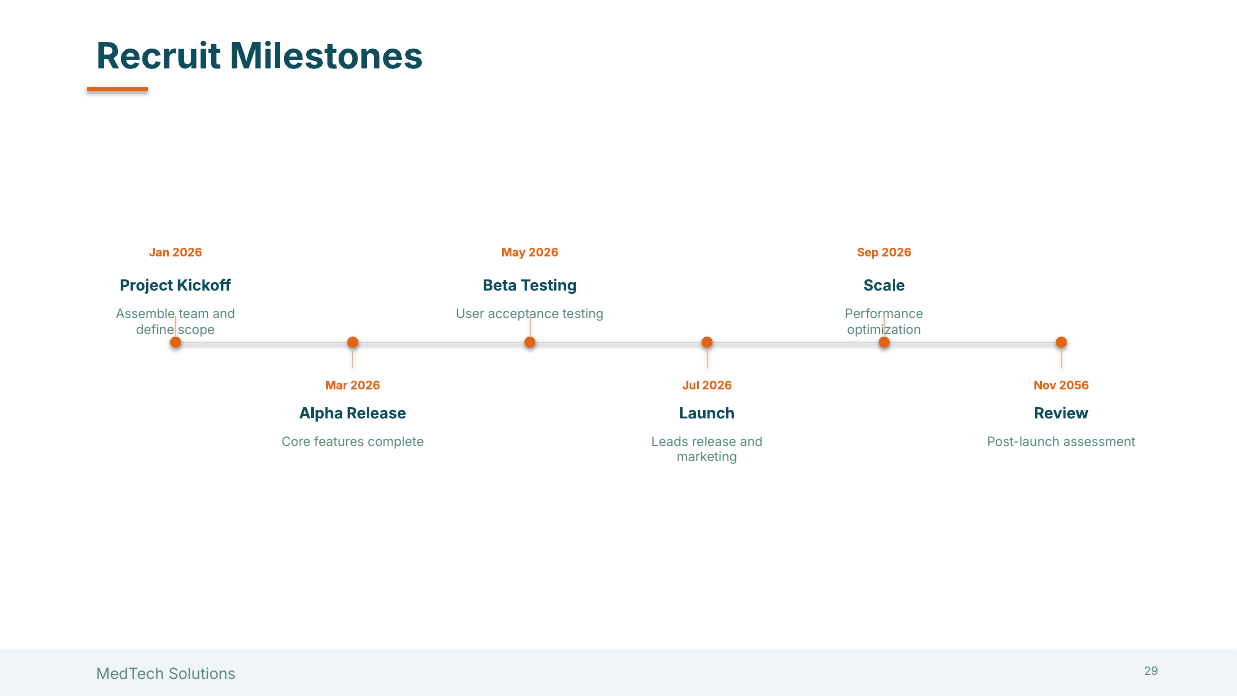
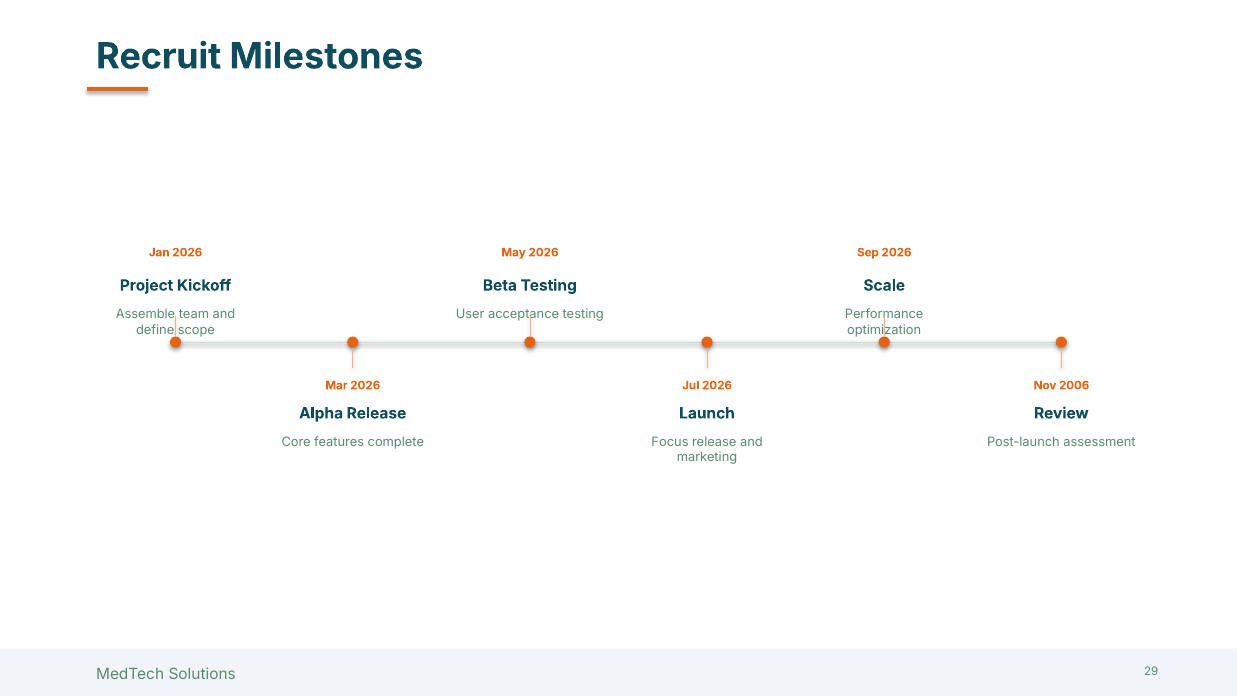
2056: 2056 -> 2006
Leads: Leads -> Focus
